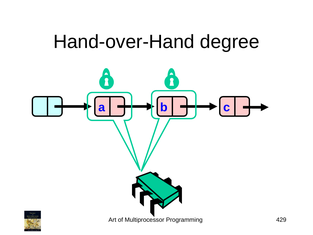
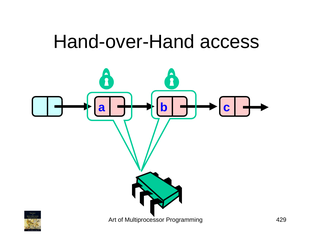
degree: degree -> access
